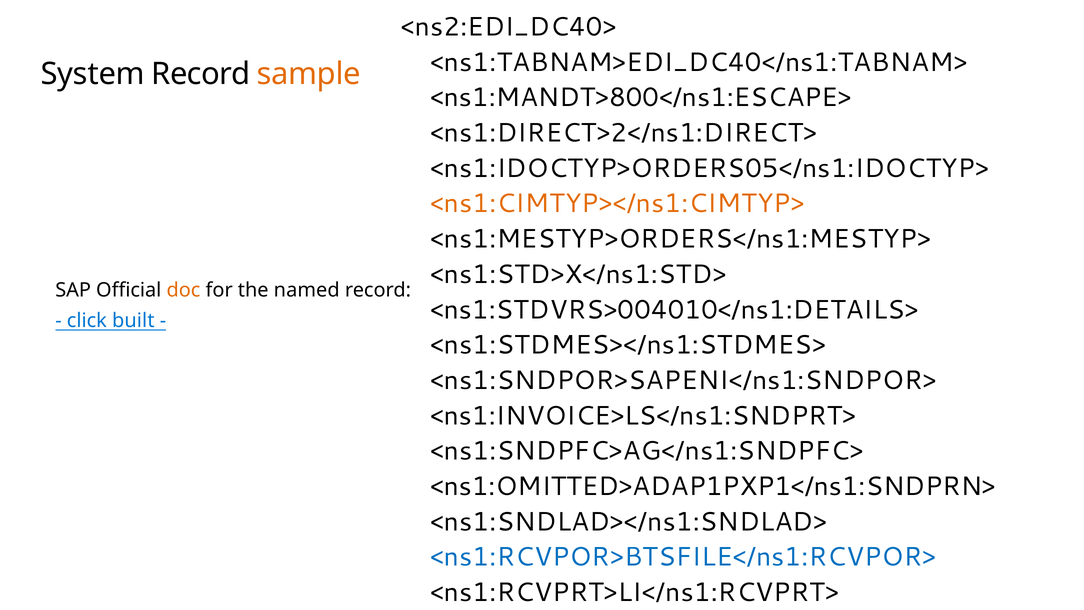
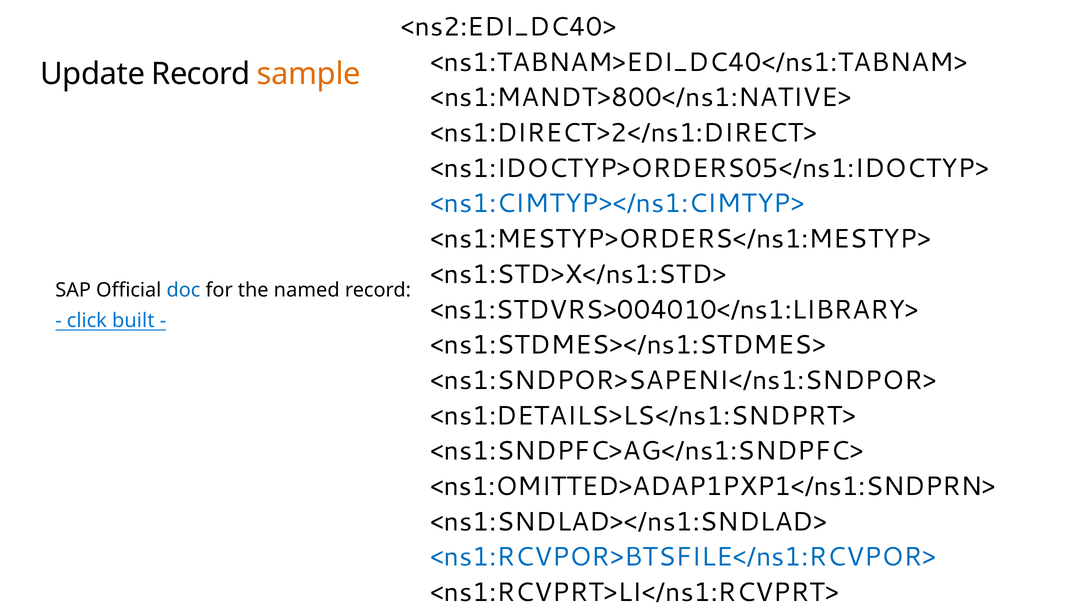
System: System -> Update
<ns1:MANDT>800</ns1:ESCAPE>: <ns1:MANDT>800</ns1:ESCAPE> -> <ns1:MANDT>800</ns1:NATIVE>
<ns1:CIMTYP></ns1:CIMTYP> colour: orange -> blue
doc colour: orange -> blue
<ns1:STDVRS>004010</ns1:DETAILS>: <ns1:STDVRS>004010</ns1:DETAILS> -> <ns1:STDVRS>004010</ns1:LIBRARY>
<ns1:INVOICE>LS</ns1:SNDPRT>: <ns1:INVOICE>LS</ns1:SNDPRT> -> <ns1:DETAILS>LS</ns1:SNDPRT>
